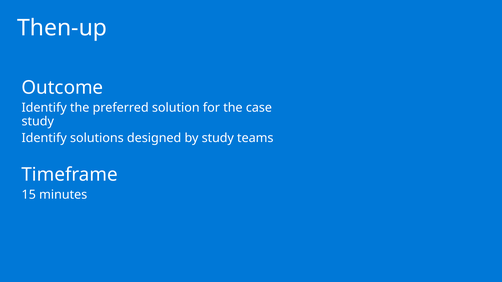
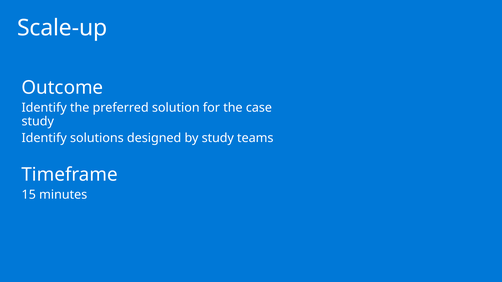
Then-up: Then-up -> Scale-up
